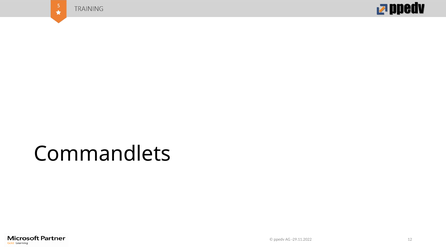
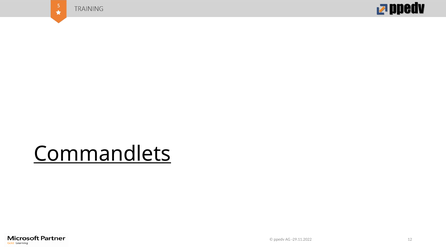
Commandlets underline: none -> present
